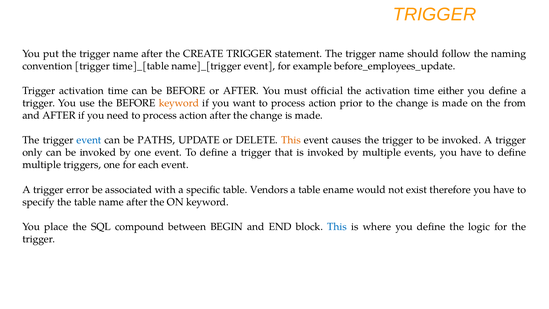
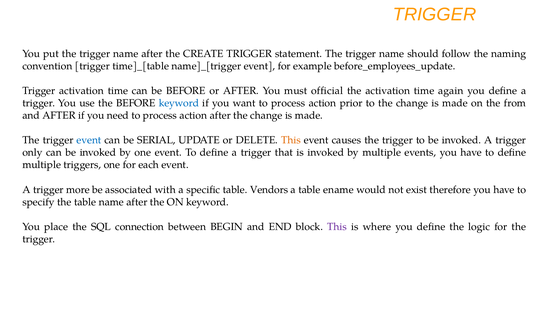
either: either -> again
keyword at (179, 103) colour: orange -> blue
PATHS: PATHS -> SERIAL
error: error -> more
compound: compound -> connection
This at (337, 227) colour: blue -> purple
